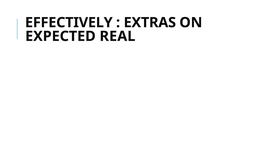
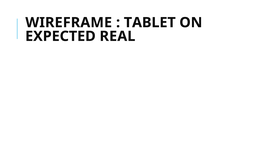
EFFECTIVELY: EFFECTIVELY -> WIREFRAME
EXTRAS: EXTRAS -> TABLET
